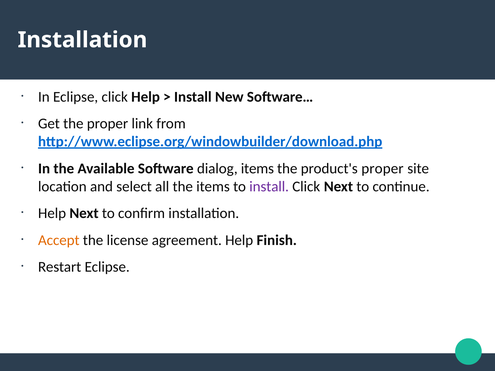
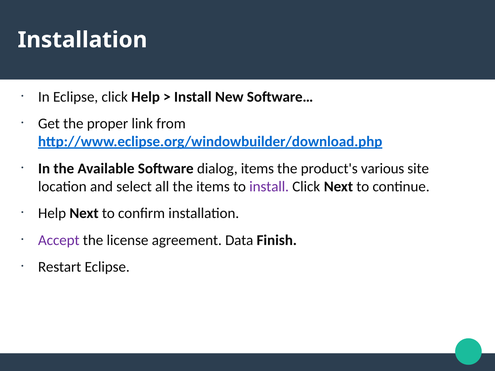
product's proper: proper -> various
Accept colour: orange -> purple
agreement Help: Help -> Data
